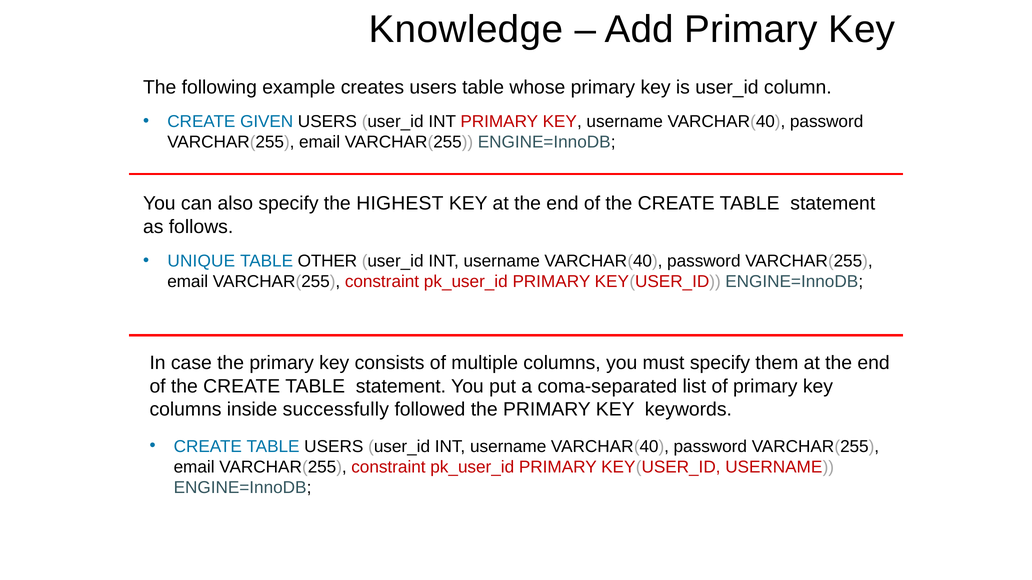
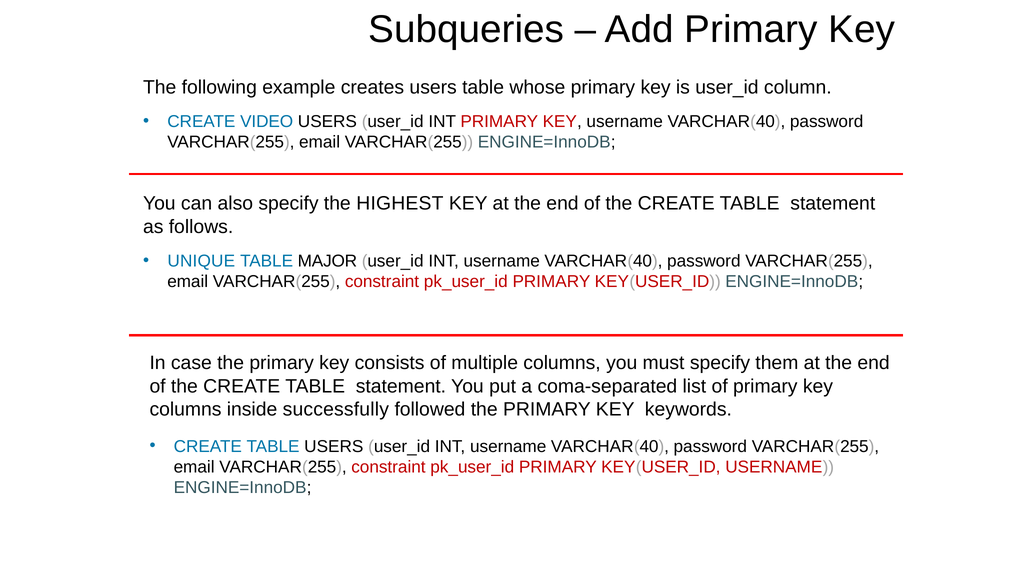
Knowledge: Knowledge -> Subqueries
GIVEN: GIVEN -> VIDEO
OTHER: OTHER -> MAJOR
